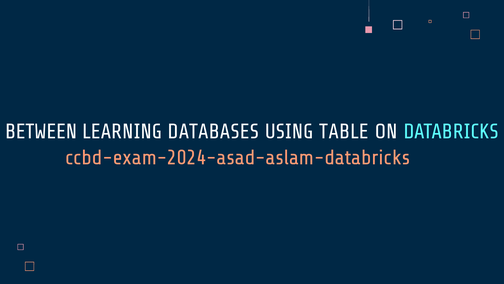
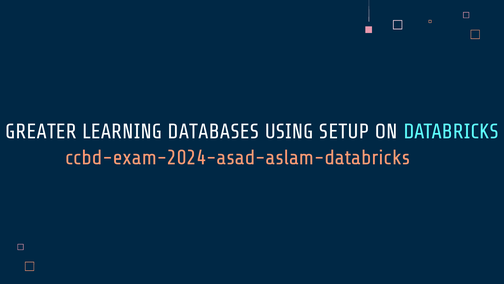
BETWEEN: BETWEEN -> GREATER
TABLE: TABLE -> SETUP
